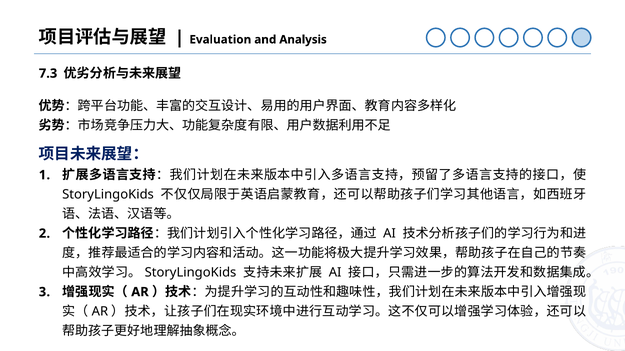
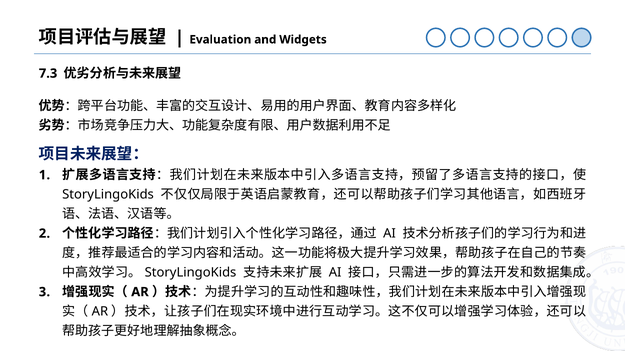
Analysis: Analysis -> Widgets
